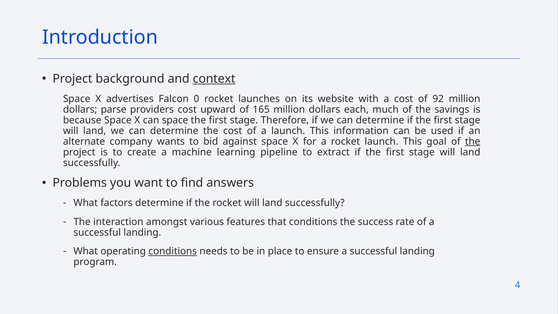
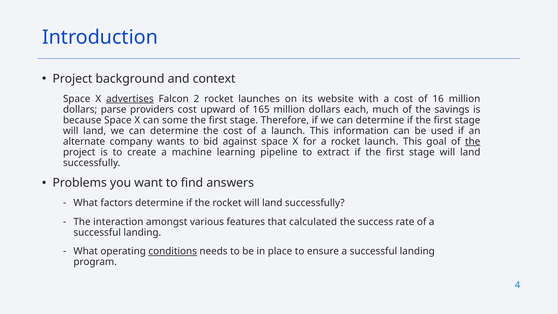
context underline: present -> none
advertises underline: none -> present
0: 0 -> 2
92: 92 -> 16
can space: space -> some
that conditions: conditions -> calculated
